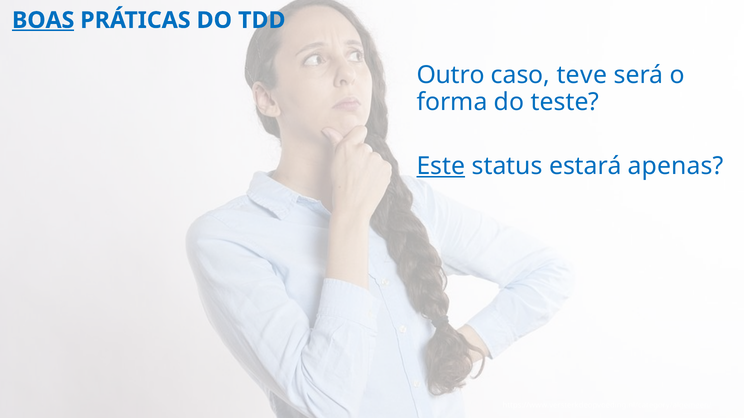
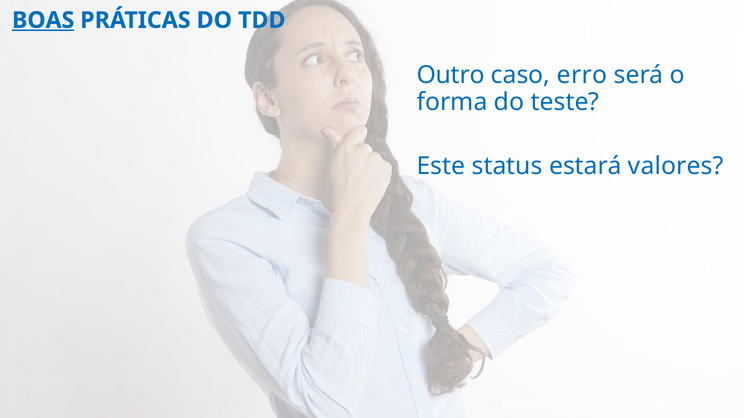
teve: teve -> erro
Este underline: present -> none
apenas: apenas -> valores
